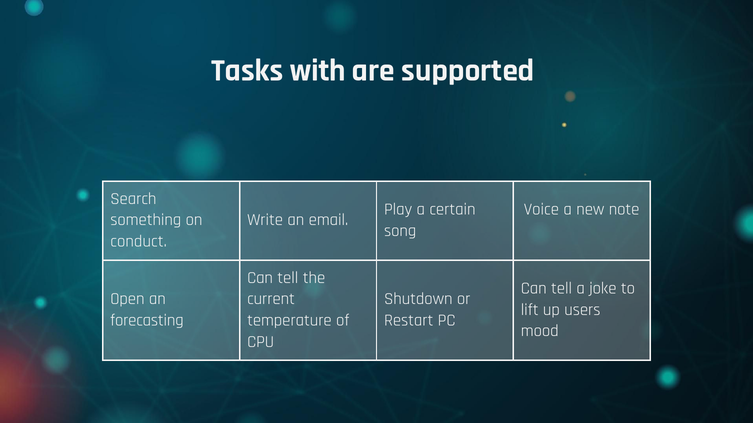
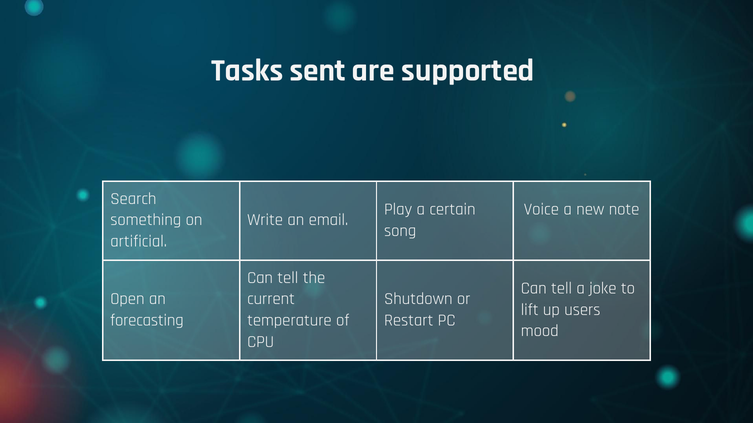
with: with -> sent
conduct: conduct -> artificial
